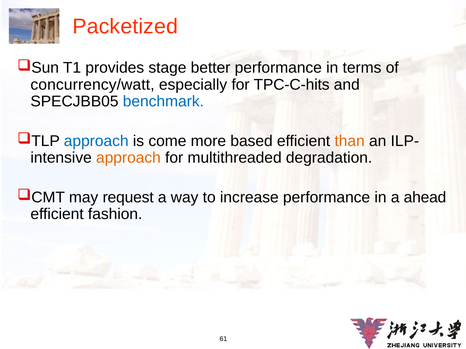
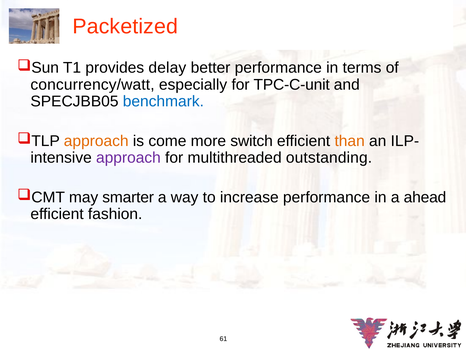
stage: stage -> delay
TPC-C-hits: TPC-C-hits -> TPC-C-unit
approach at (96, 141) colour: blue -> orange
based: based -> switch
approach at (128, 158) colour: orange -> purple
degradation: degradation -> outstanding
request: request -> smarter
